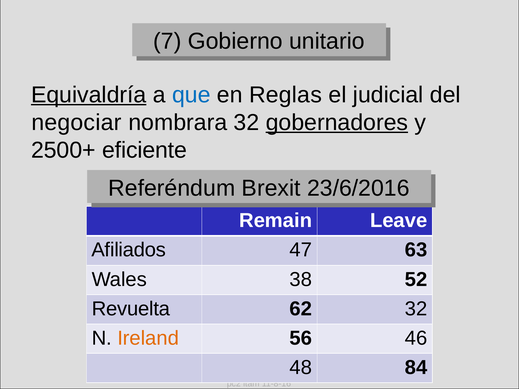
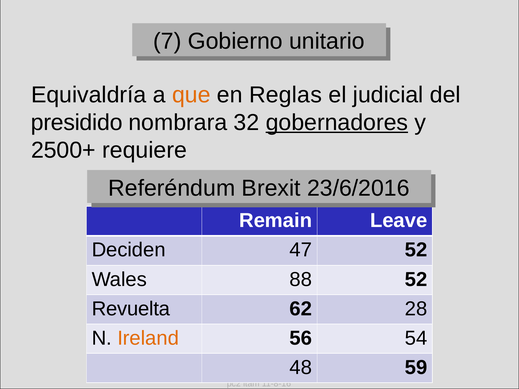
Equivaldría underline: present -> none
que colour: blue -> orange
negociar: negociar -> presidido
eficiente: eficiente -> requiere
Afiliados: Afiliados -> Deciden
47 63: 63 -> 52
38: 38 -> 88
62 32: 32 -> 28
46: 46 -> 54
84: 84 -> 59
